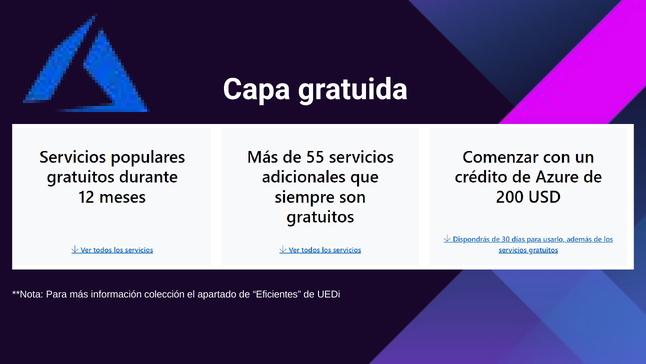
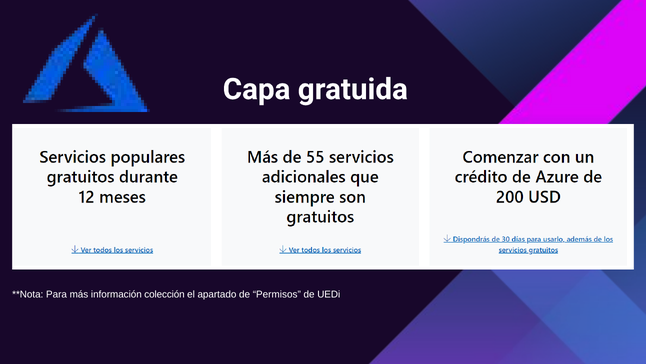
Eficientes: Eficientes -> Permisos
